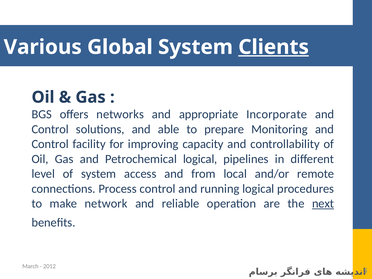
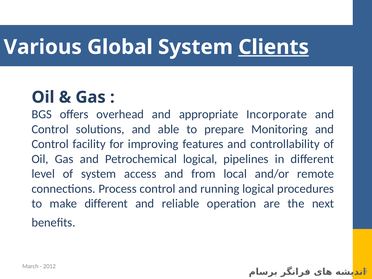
networks: networks -> overhead
capacity: capacity -> features
make network: network -> different
next underline: present -> none
